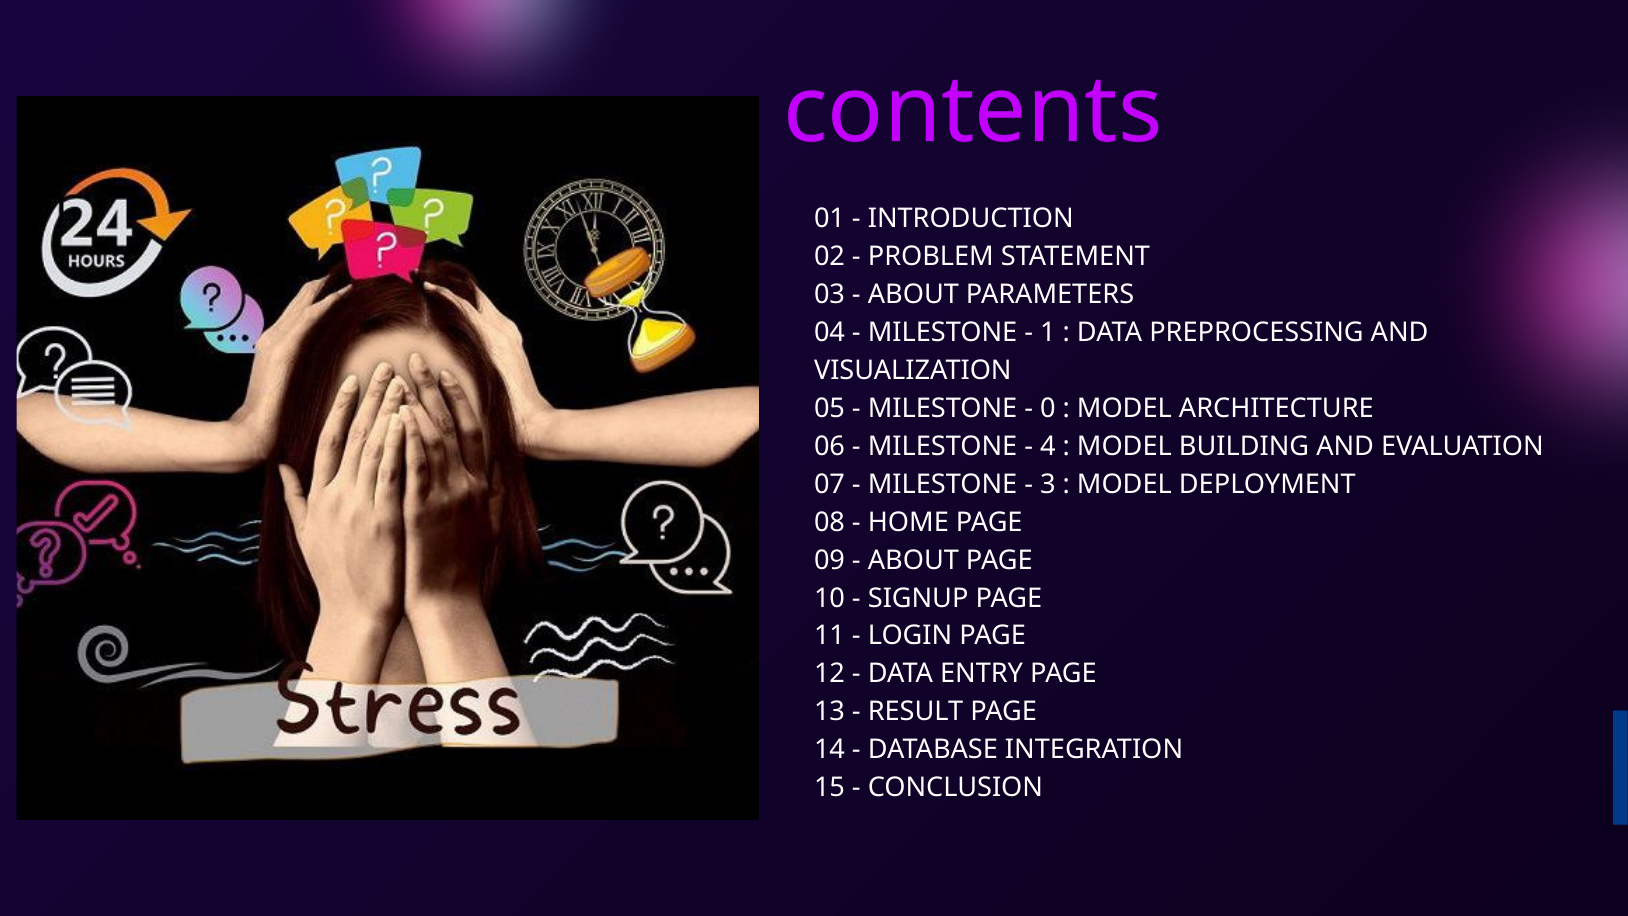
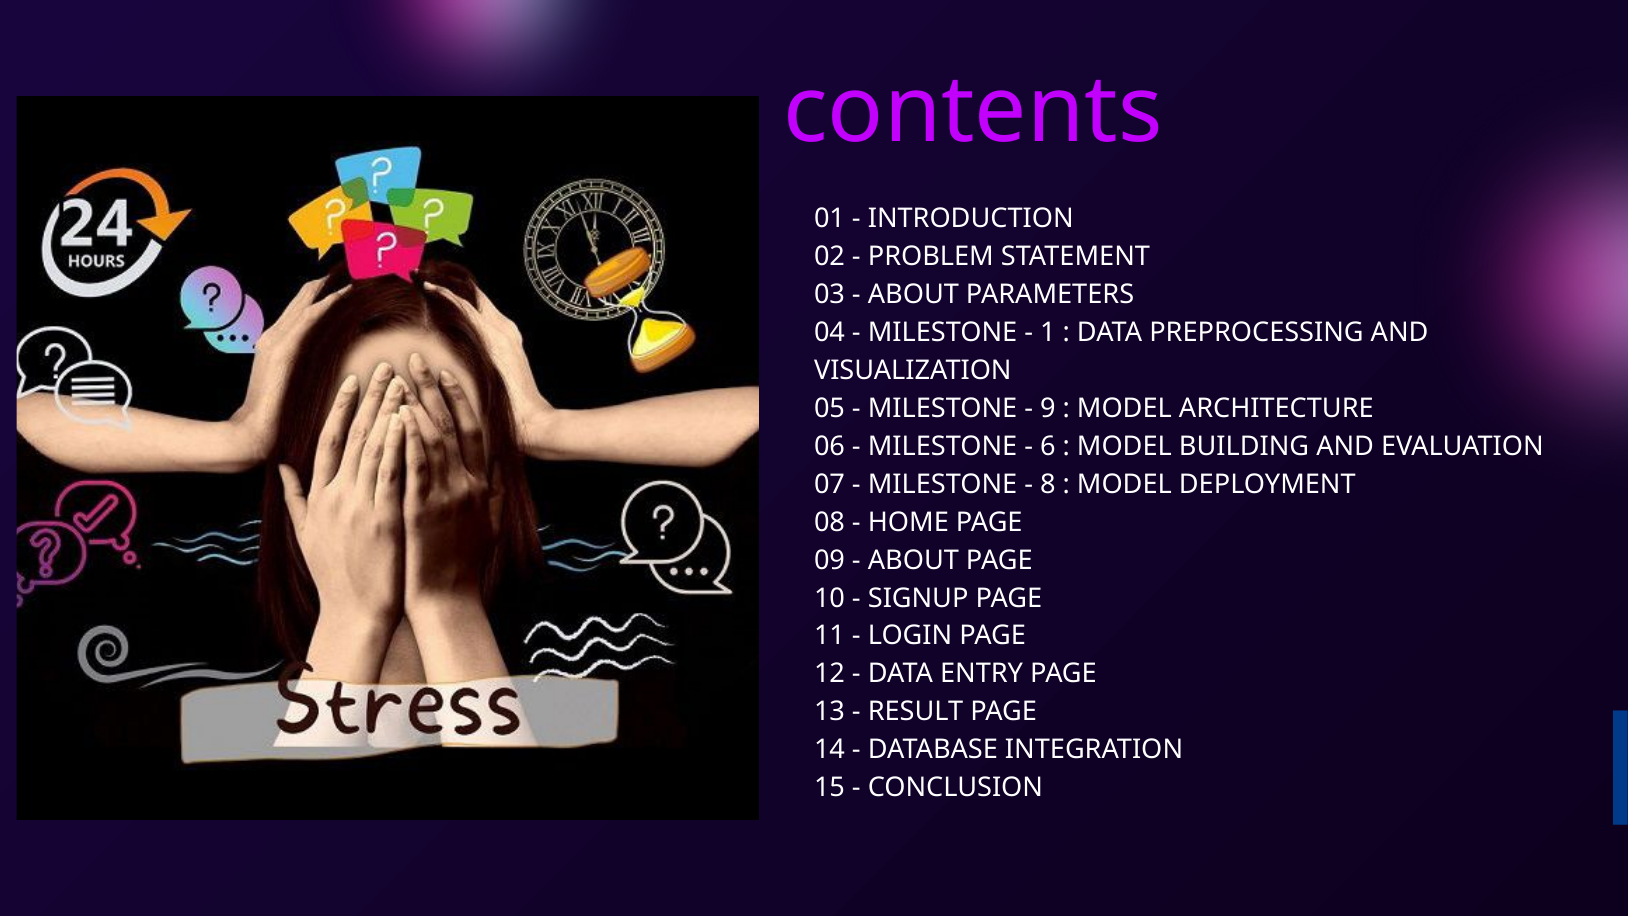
0: 0 -> 9
4: 4 -> 6
3: 3 -> 8
